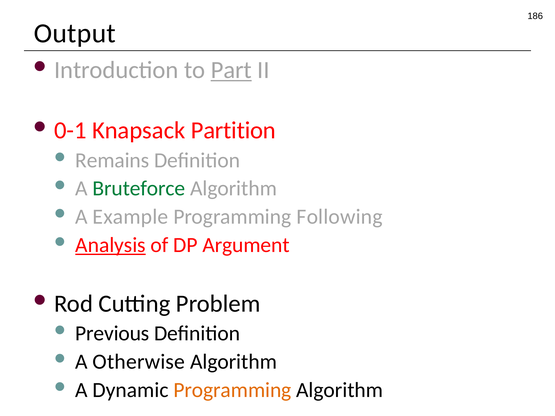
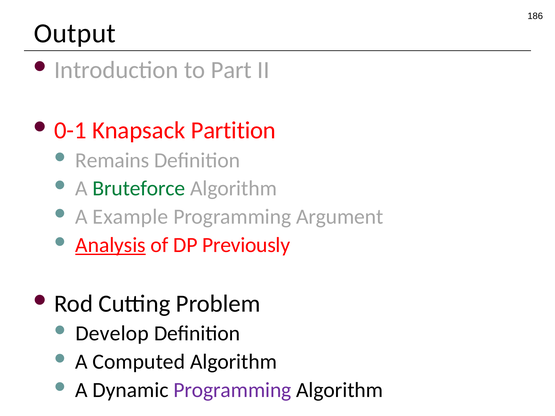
Part underline: present -> none
Following: Following -> Argument
Argument: Argument -> Previously
Previous: Previous -> Develop
Otherwise: Otherwise -> Computed
Programming at (232, 390) colour: orange -> purple
